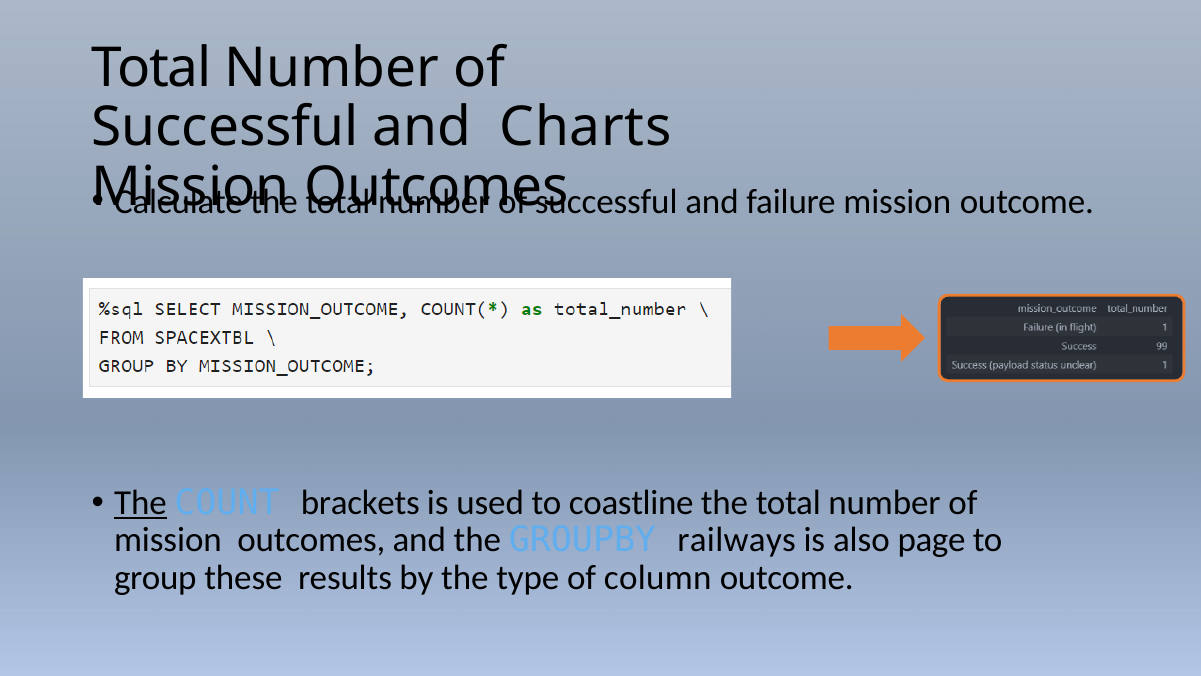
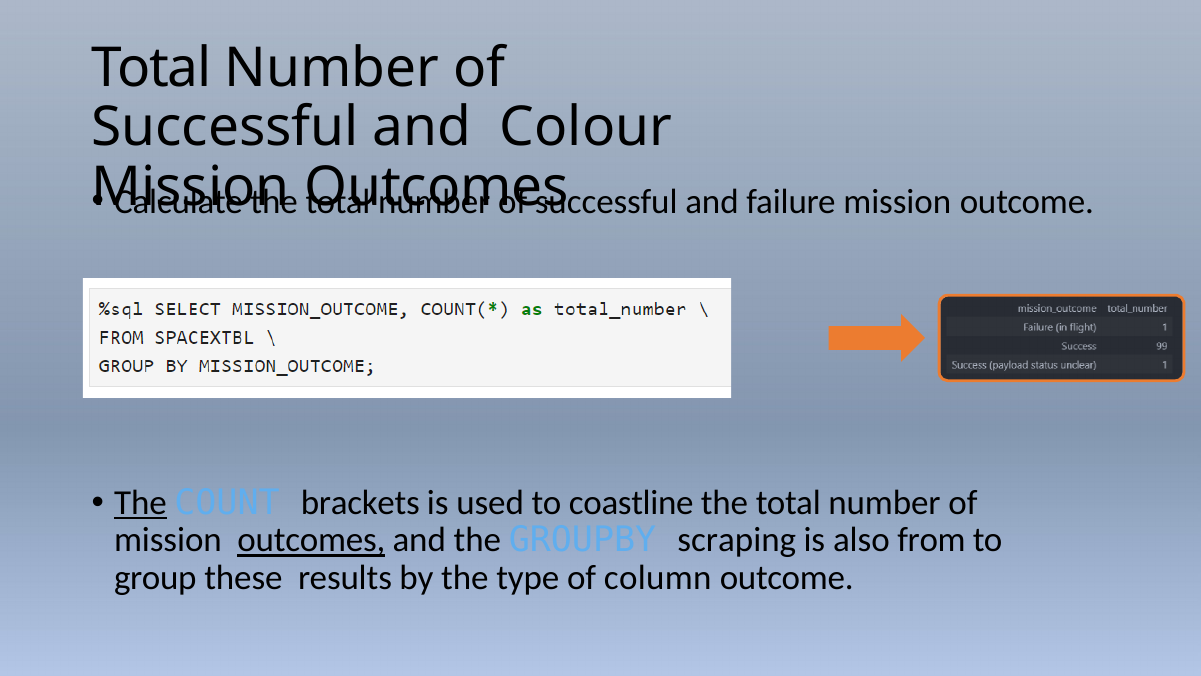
Charts: Charts -> Colour
outcomes at (311, 540) underline: none -> present
railways: railways -> scraping
page: page -> from
